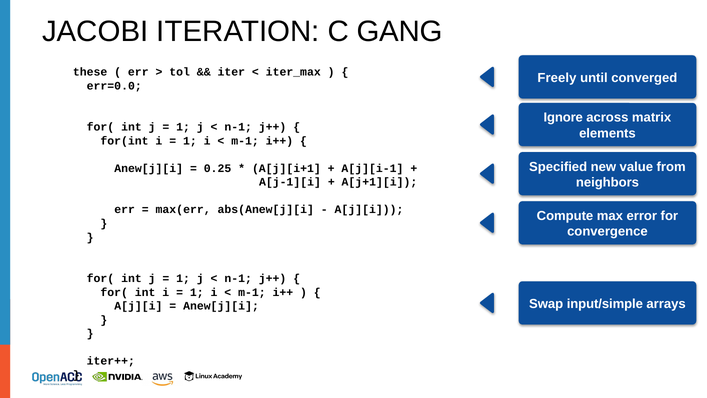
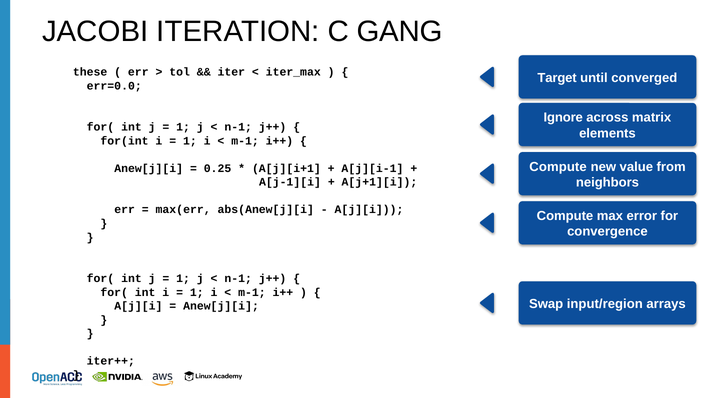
Freely: Freely -> Target
Specified at (558, 167): Specified -> Compute
input/simple: input/simple -> input/region
